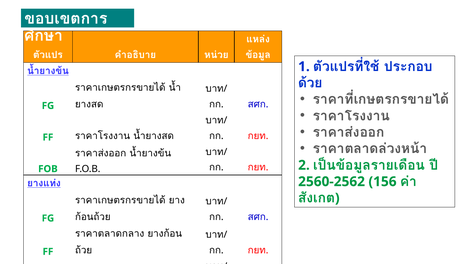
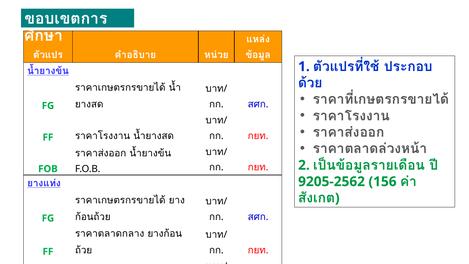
2560-2562: 2560-2562 -> 9205-2562
